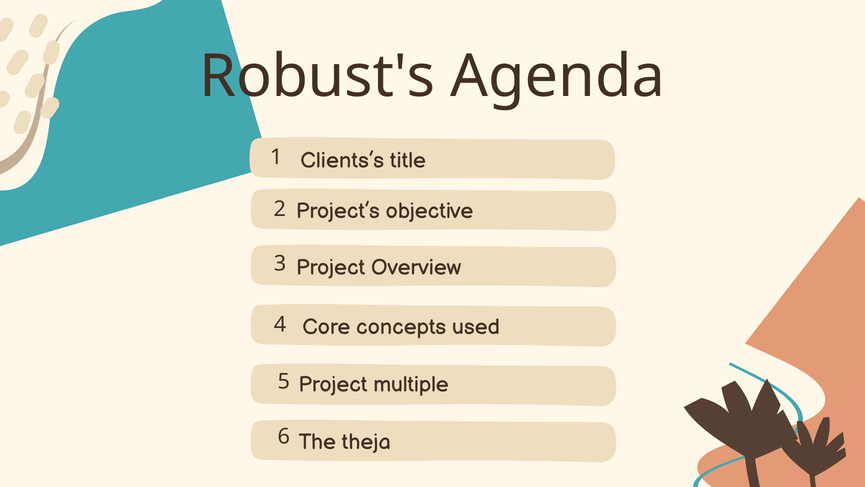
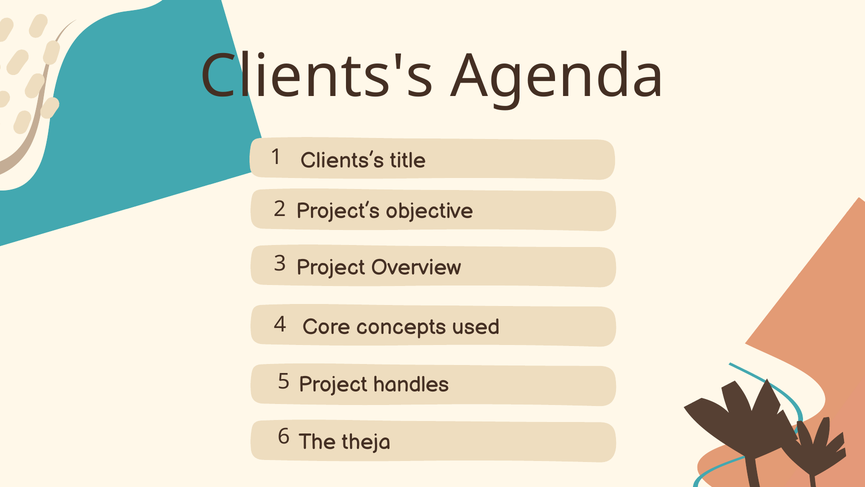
Robust's: Robust's -> Clients's
multiple: multiple -> handles
